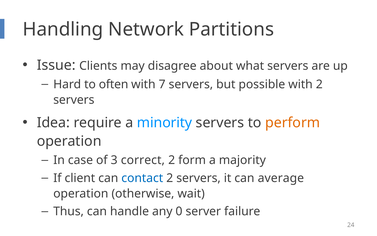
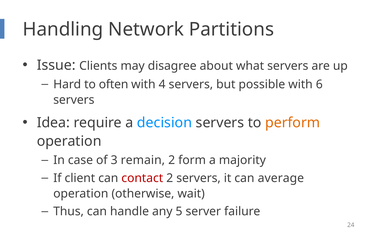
7: 7 -> 4
with 2: 2 -> 6
minority: minority -> decision
correct: correct -> remain
contact colour: blue -> red
0: 0 -> 5
